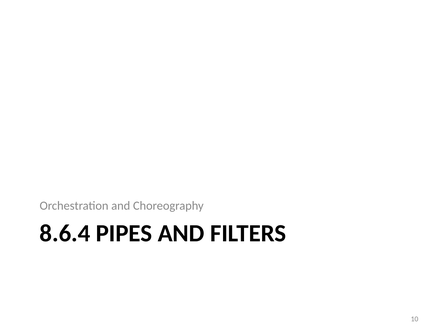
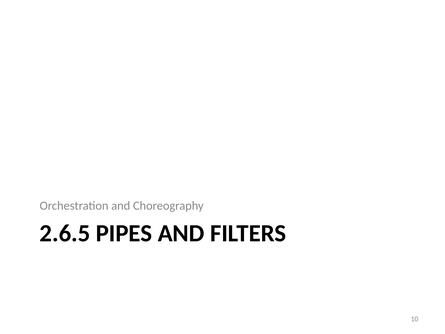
8.6.4: 8.6.4 -> 2.6.5
